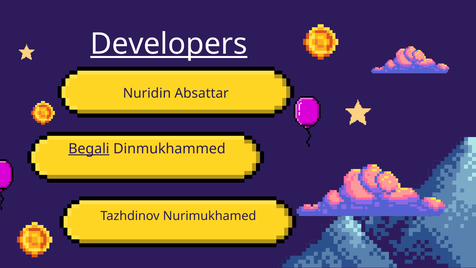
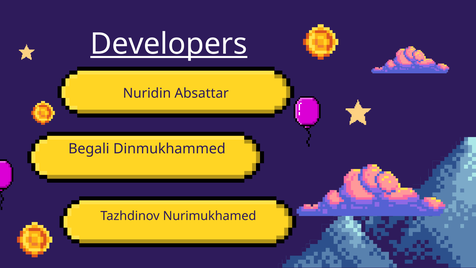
Begali underline: present -> none
